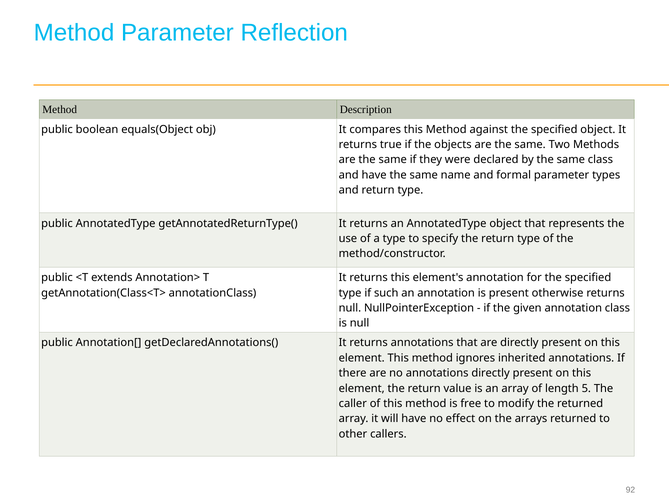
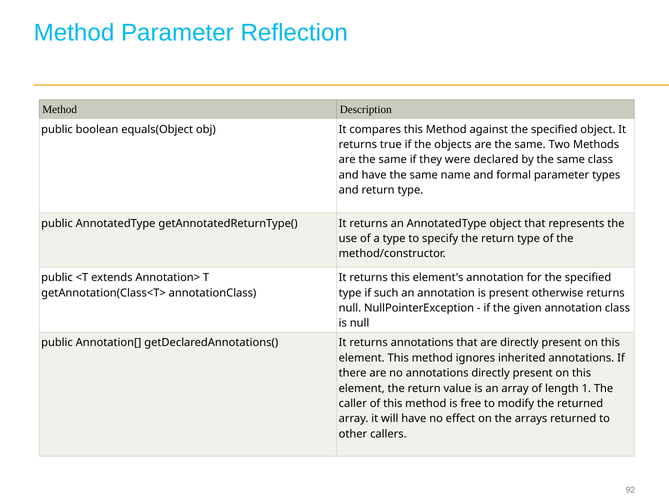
5: 5 -> 1
